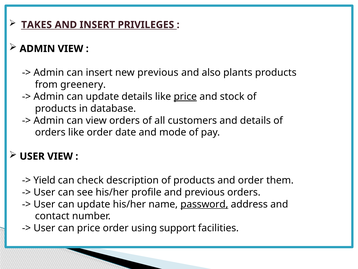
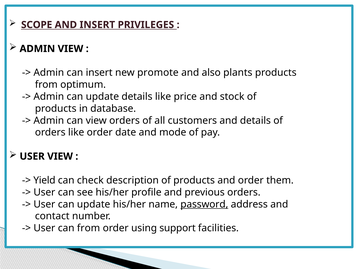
TAKES: TAKES -> SCOPE
new previous: previous -> promote
greenery: greenery -> optimum
price at (185, 96) underline: present -> none
can price: price -> from
